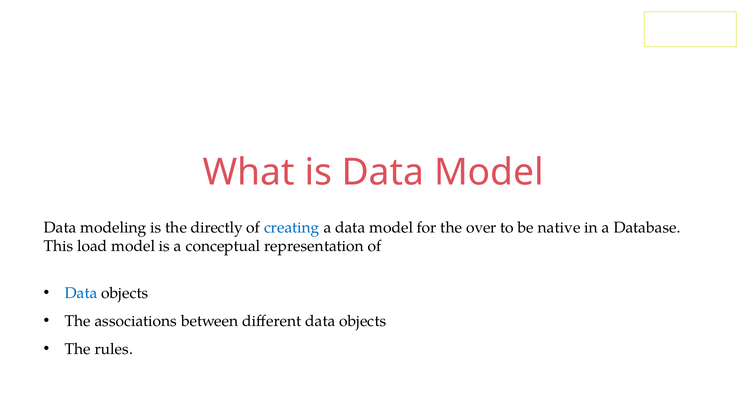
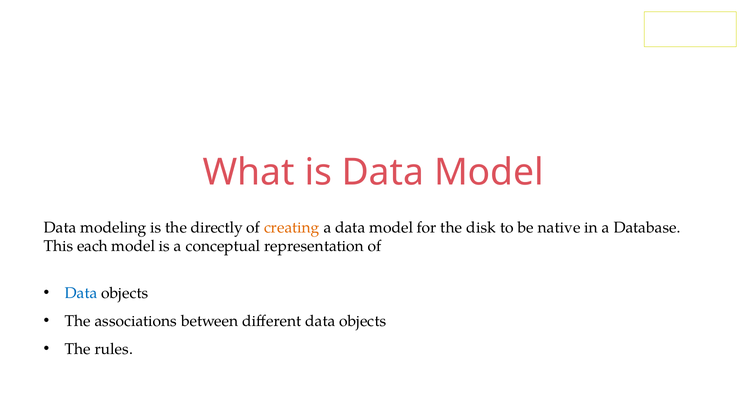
creating colour: blue -> orange
over: over -> disk
load: load -> each
